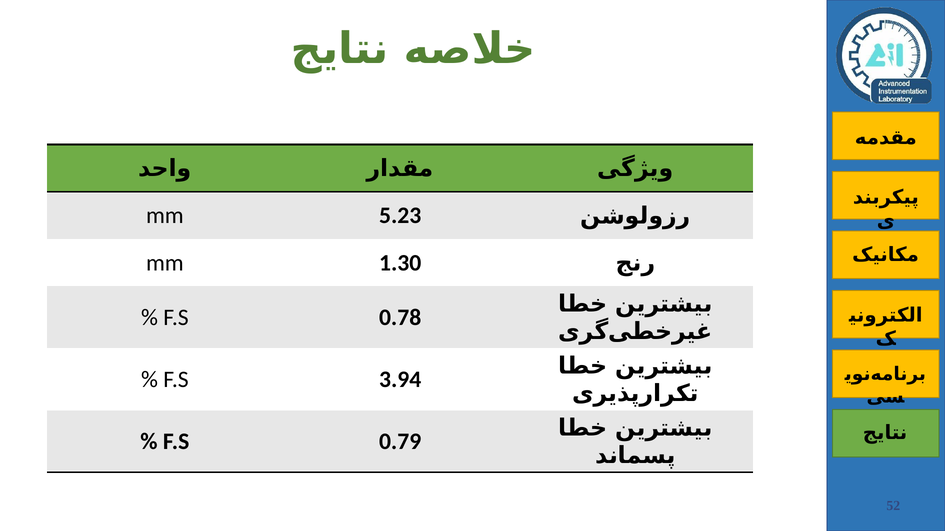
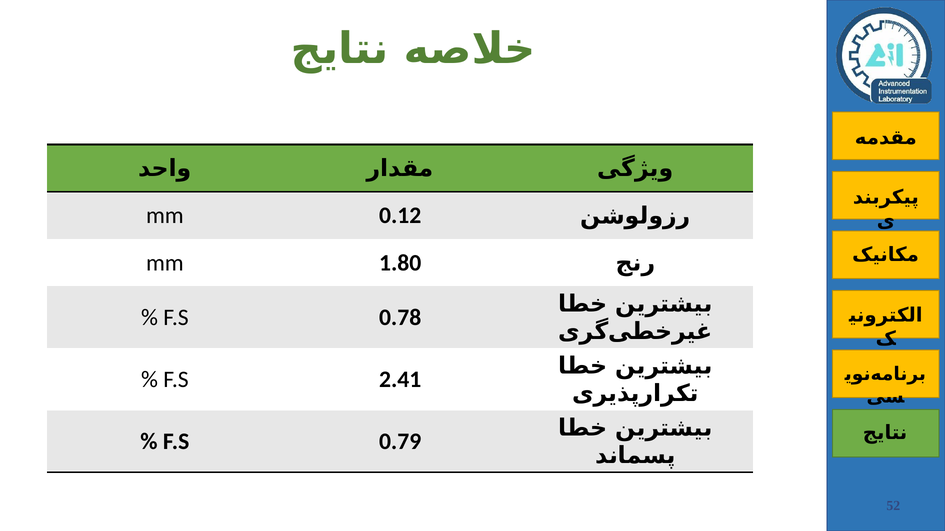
5.23: 5.23 -> 0.12
1.30: 1.30 -> 1.80
3.94: 3.94 -> 2.41
